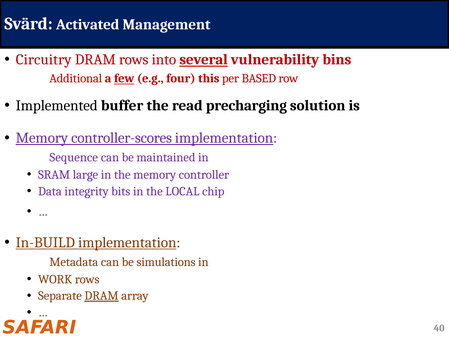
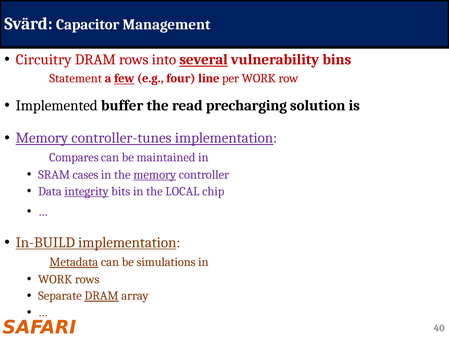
Activated: Activated -> Capacitor
Additional: Additional -> Statement
this: this -> line
per BASED: BASED -> WORK
controller-scores: controller-scores -> controller-tunes
Sequence: Sequence -> Compares
large: large -> cases
memory at (155, 175) underline: none -> present
integrity underline: none -> present
Metadata underline: none -> present
